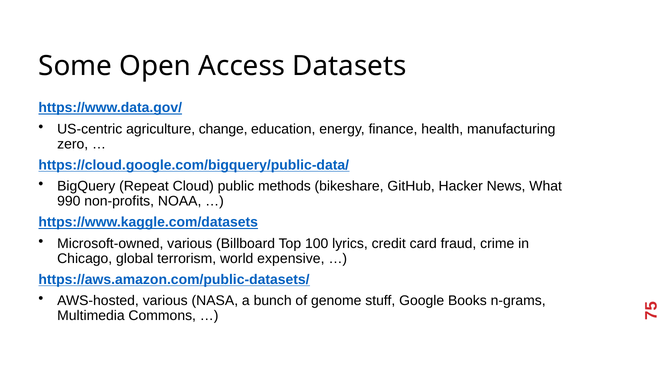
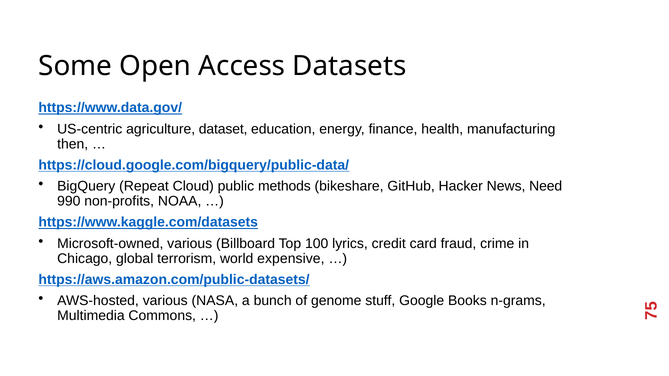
change: change -> dataset
zero: zero -> then
What: What -> Need
